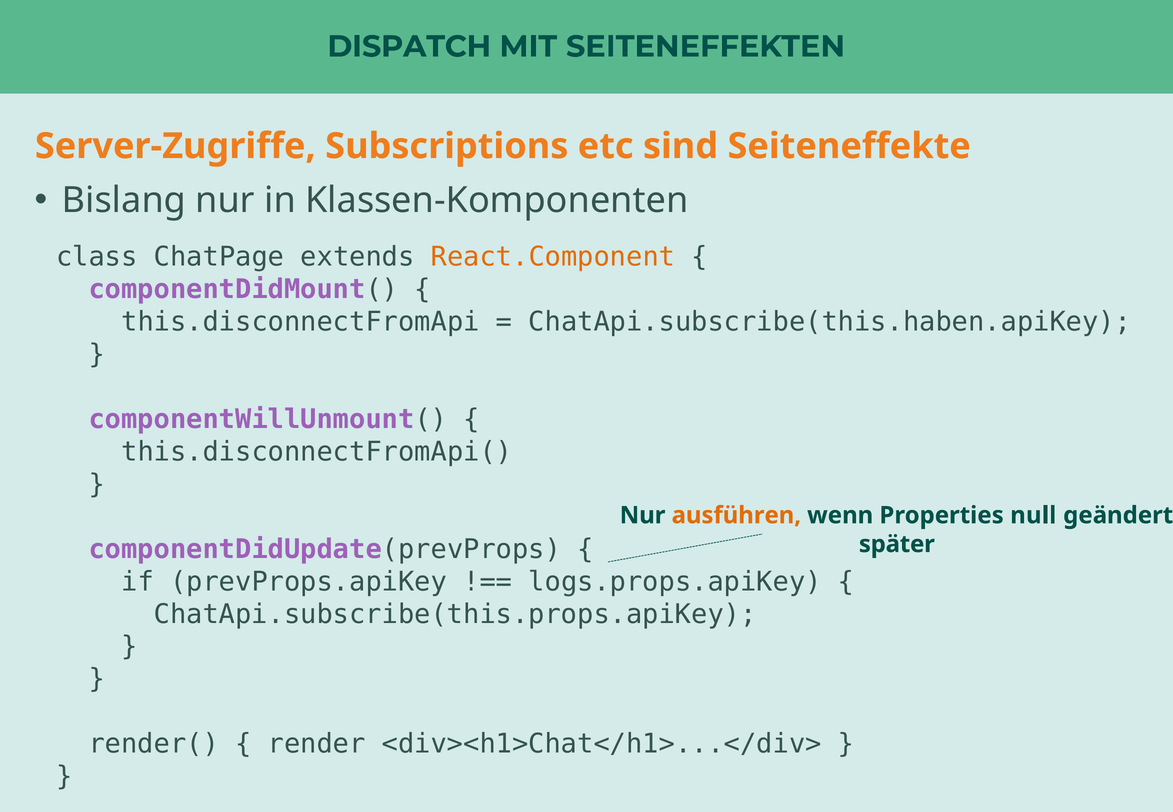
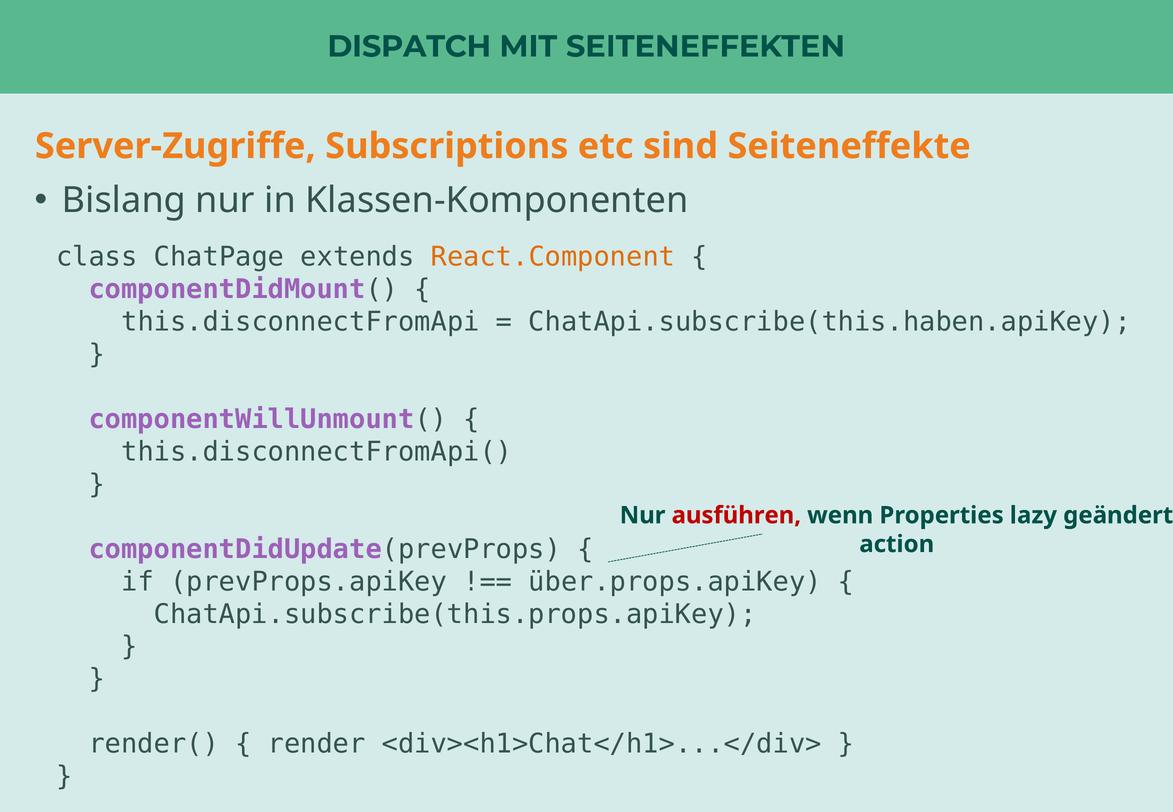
ausführen colour: orange -> red
null: null -> lazy
später: später -> action
logs.props.apiKey: logs.props.apiKey -> über.props.apiKey
